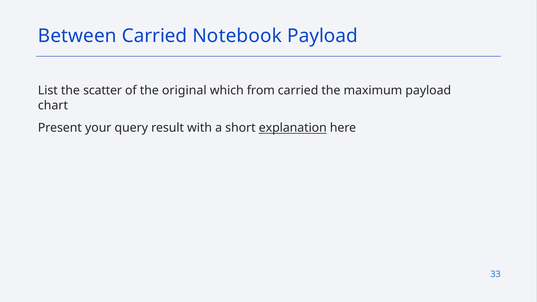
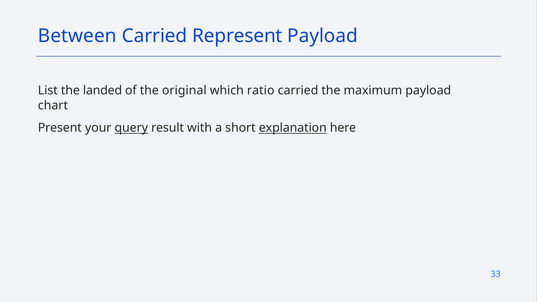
Notebook: Notebook -> Represent
scatter: scatter -> landed
from: from -> ratio
query underline: none -> present
